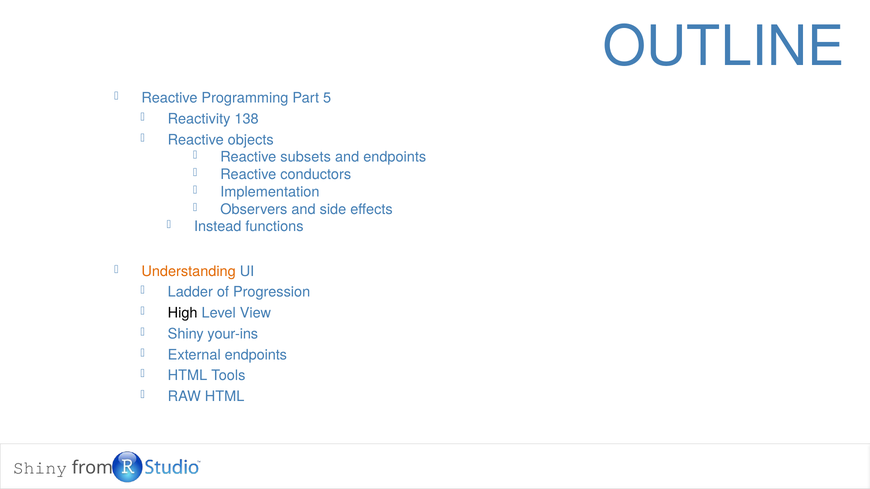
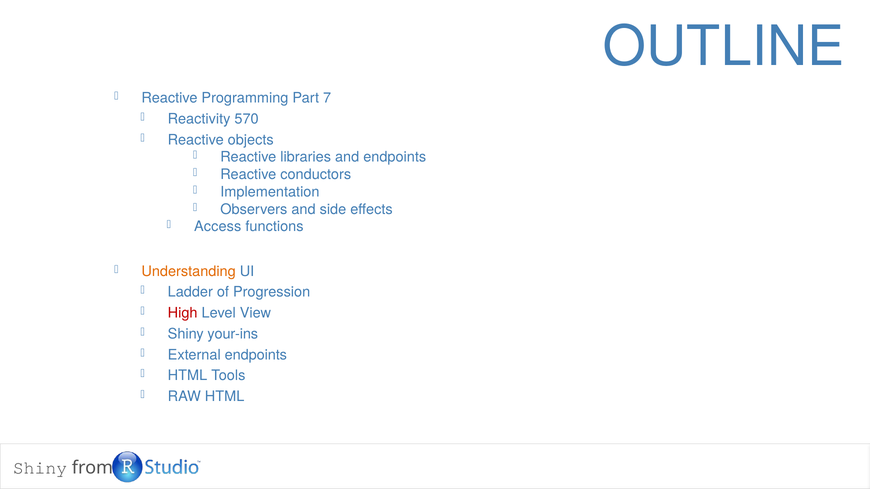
5: 5 -> 7
138: 138 -> 570
subsets: subsets -> libraries
Instead: Instead -> Access
High colour: black -> red
